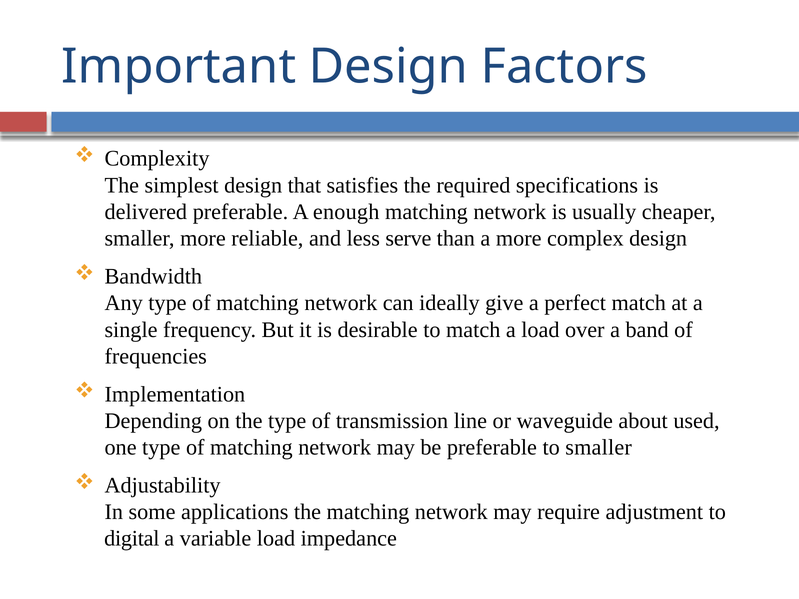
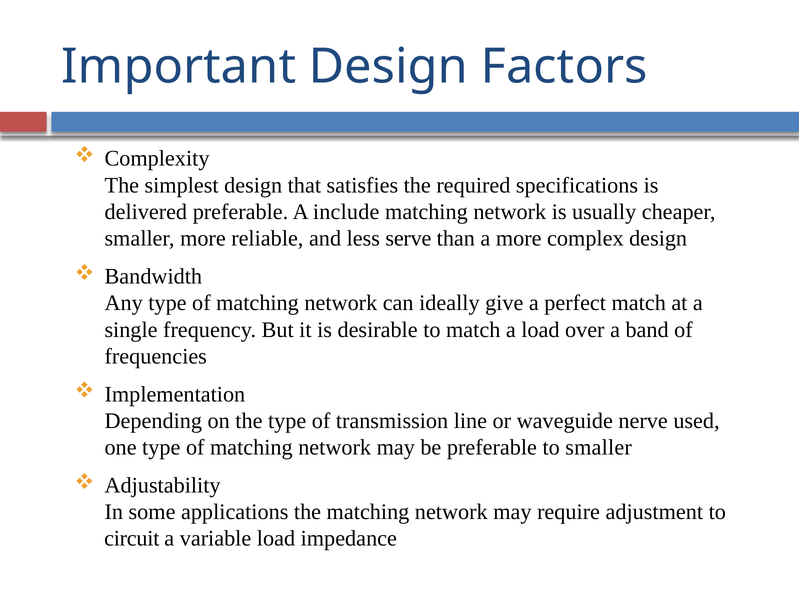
enough: enough -> include
about: about -> nerve
digital: digital -> circuit
